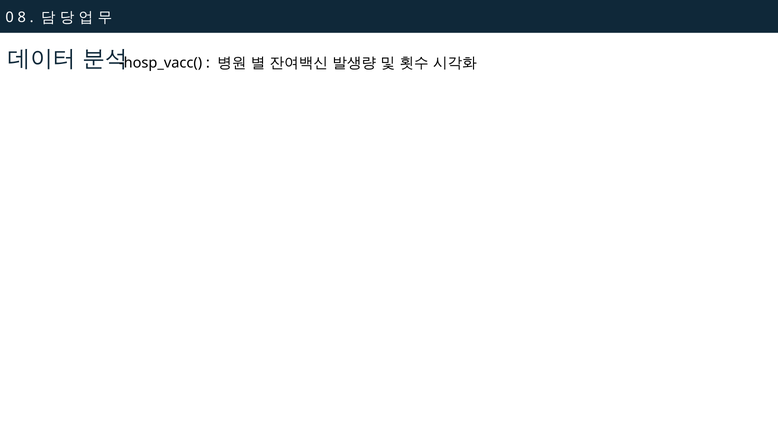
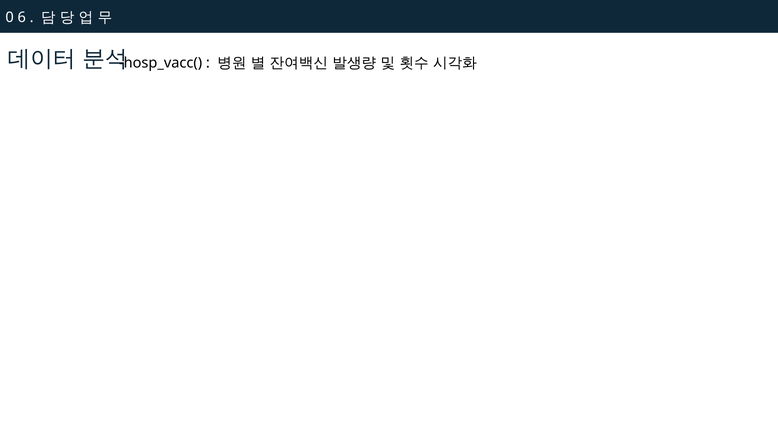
8: 8 -> 6
